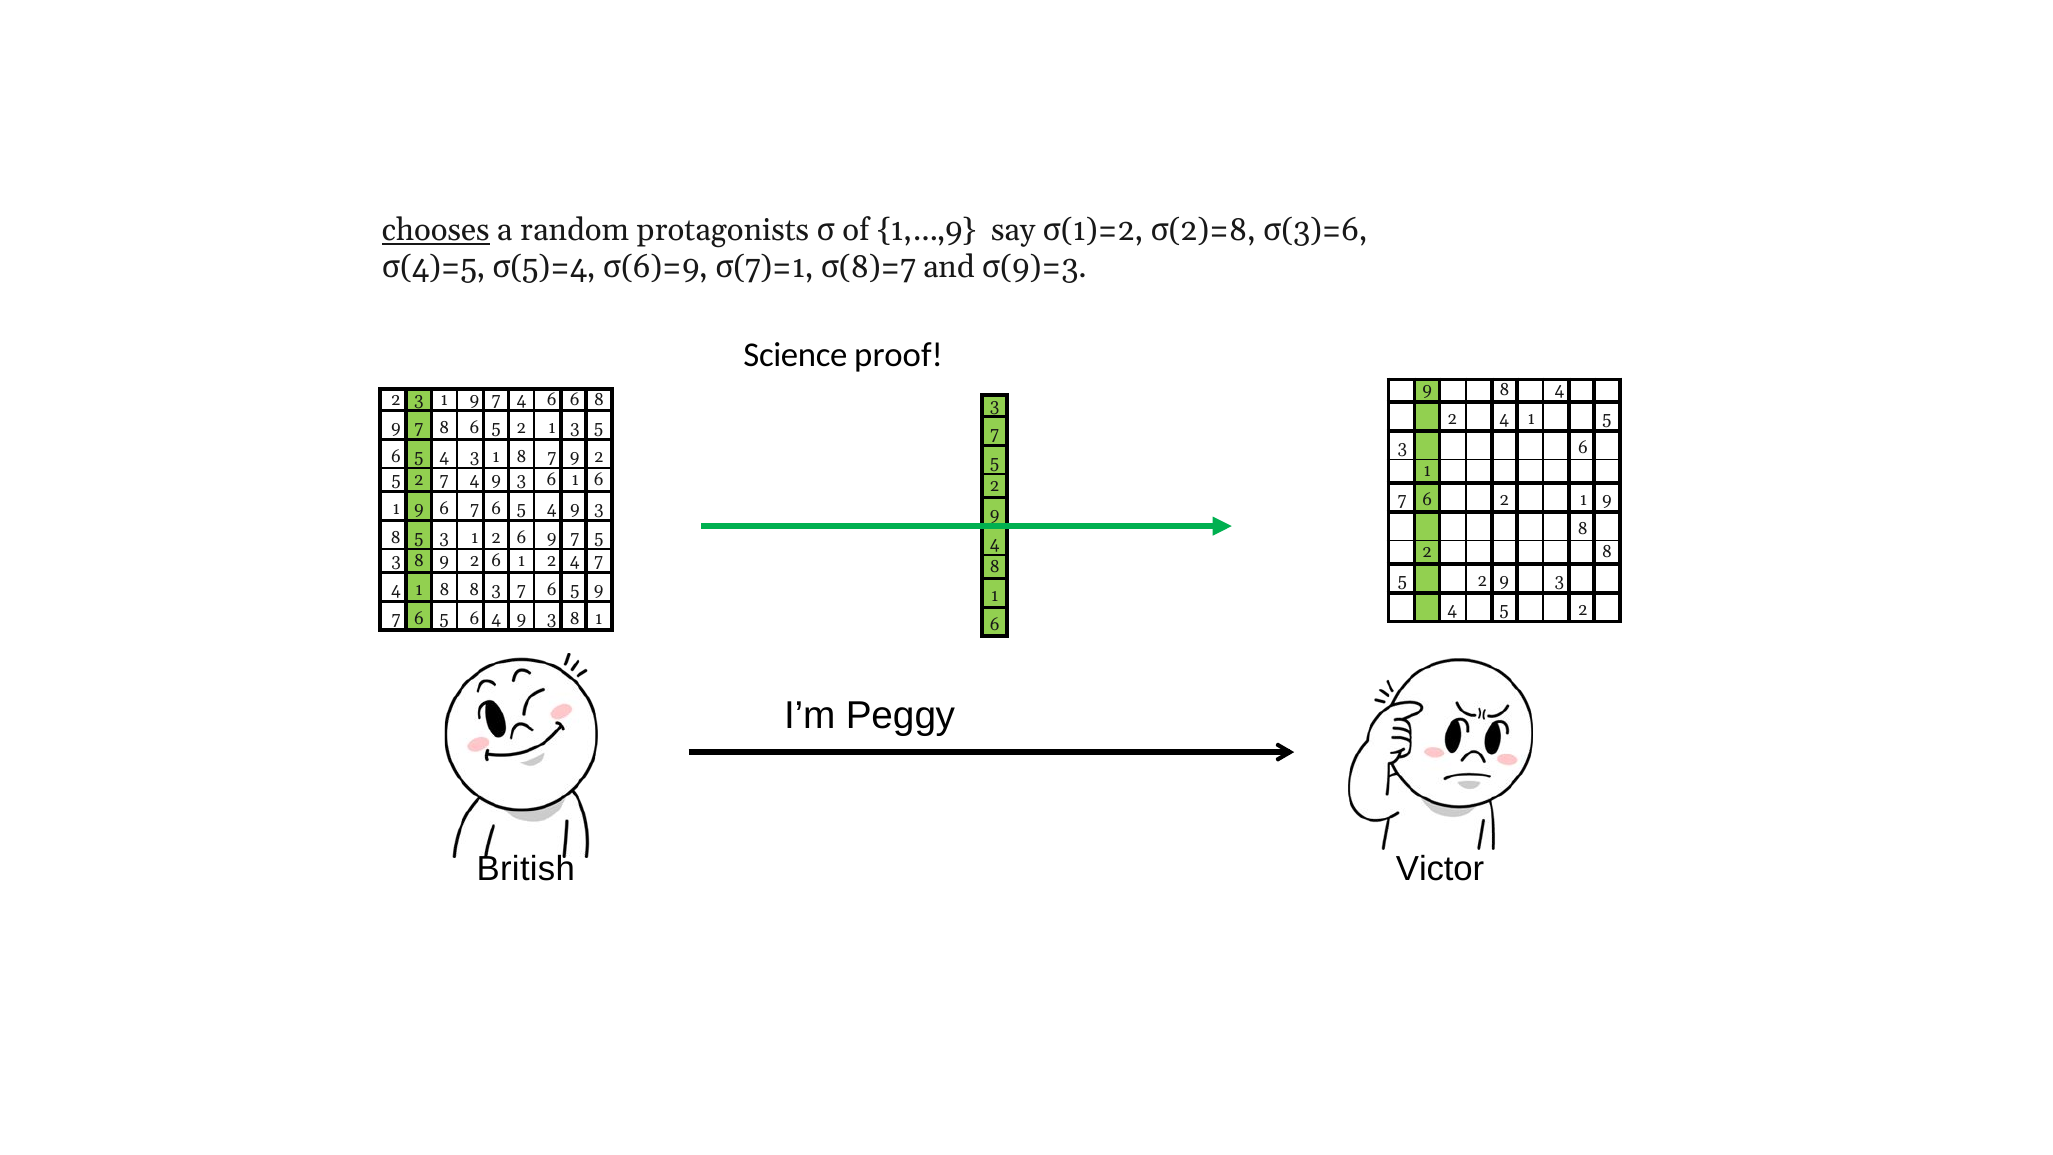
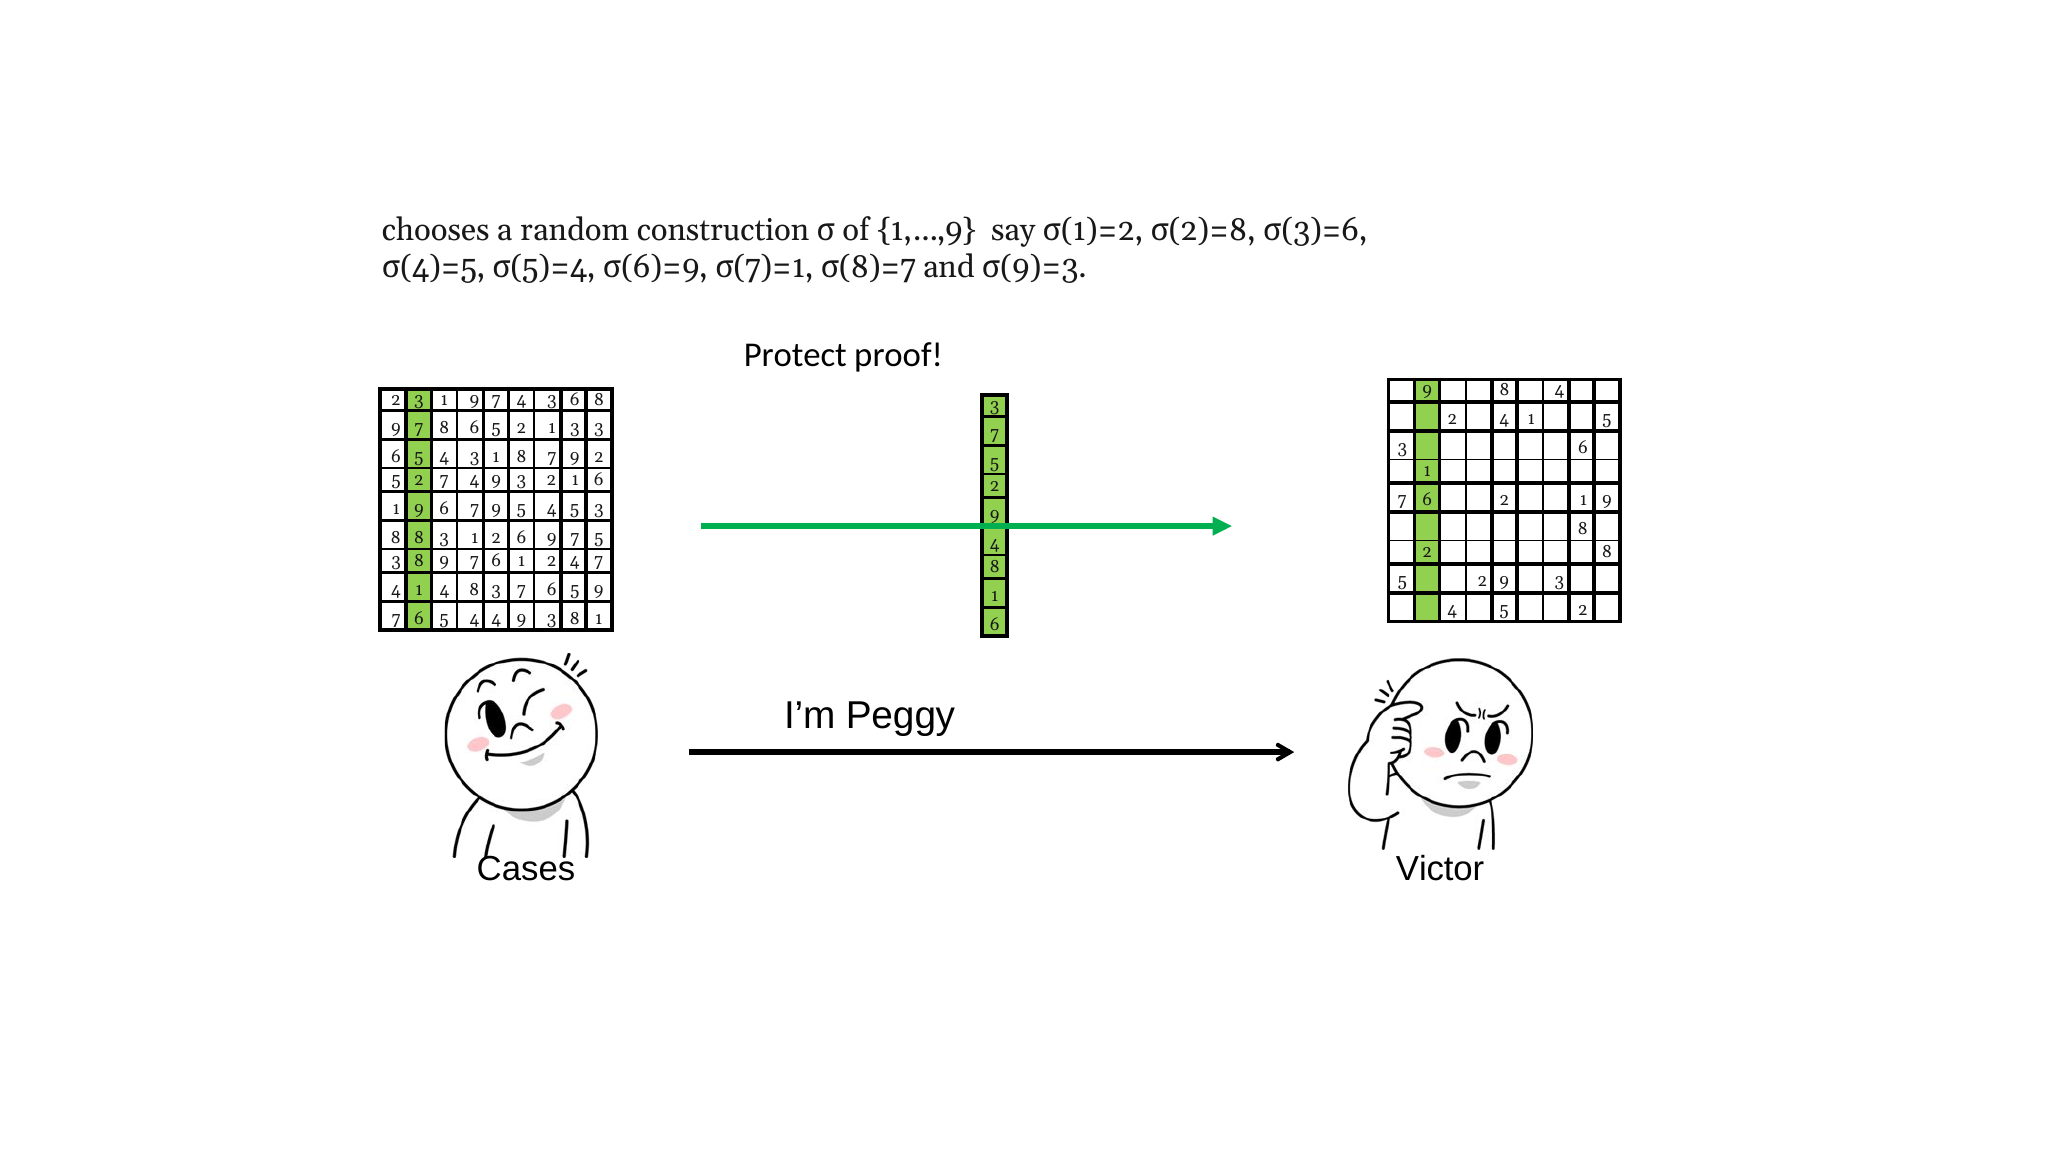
chooses underline: present -> none
protagonists: protagonists -> construction
Science: Science -> Protect
7 4 6: 6 -> 3
3 5: 5 -> 3
9 3 6: 6 -> 2
6 7 6: 6 -> 9
5 4 9: 9 -> 5
5 at (419, 538): 5 -> 8
3 8 9 2: 2 -> 7
4 1 8: 8 -> 4
7 6 5 6: 6 -> 4
British: British -> Cases
